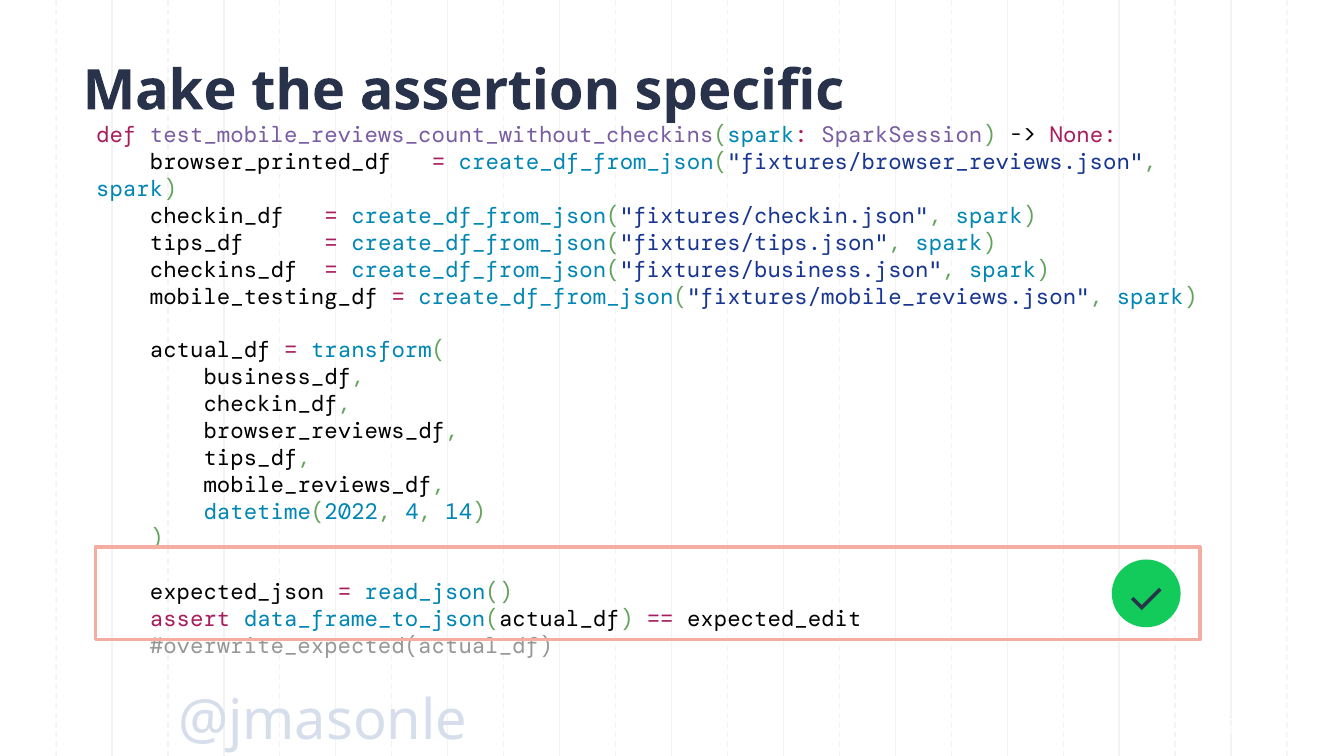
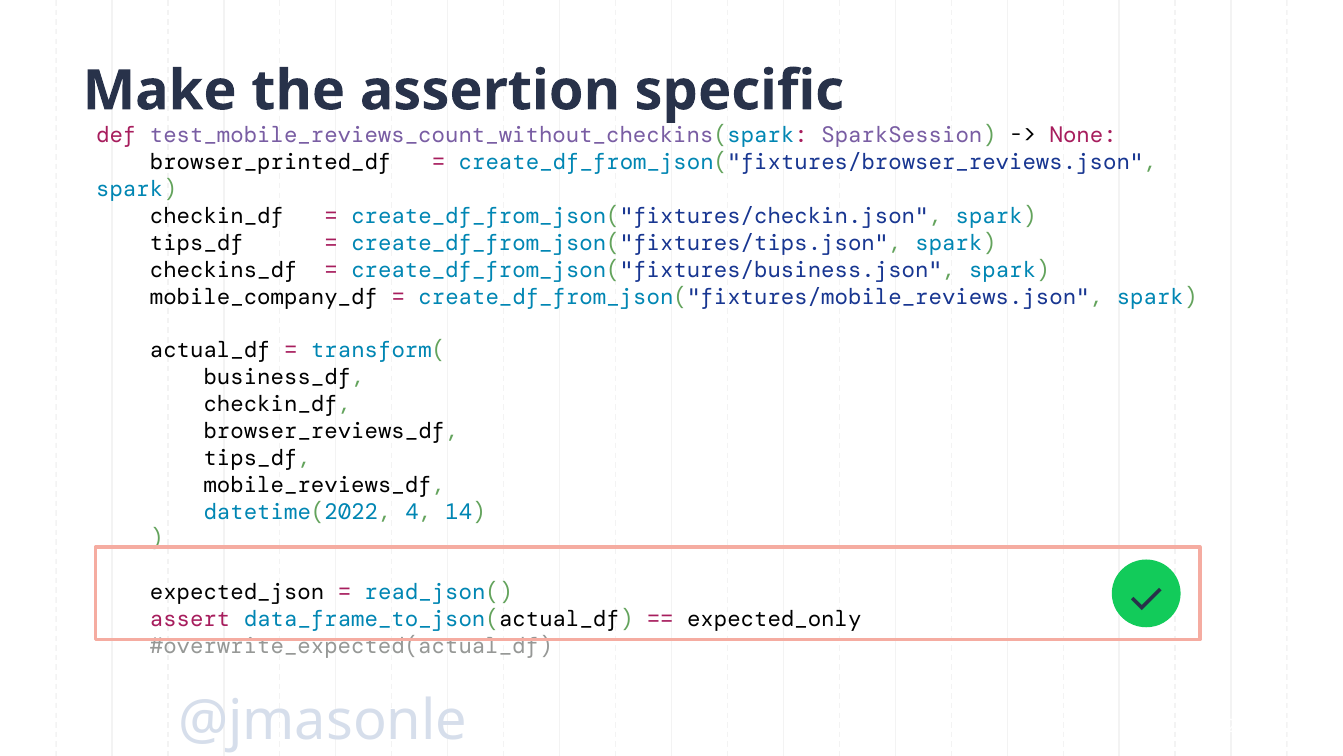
mobile_testing_df: mobile_testing_df -> mobile_company_df
expected_edit: expected_edit -> expected_only
